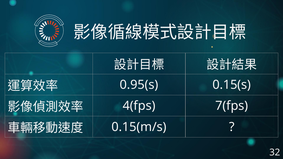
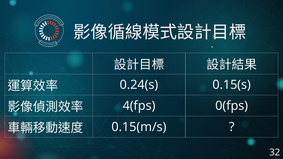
0.95(s: 0.95(s -> 0.24(s
7(fps: 7(fps -> 0(fps
